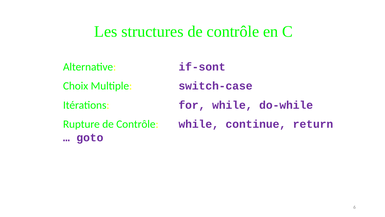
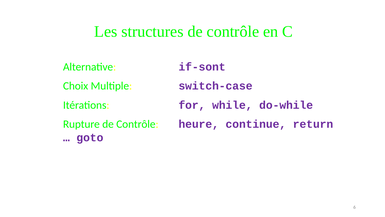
Contrôle while: while -> heure
